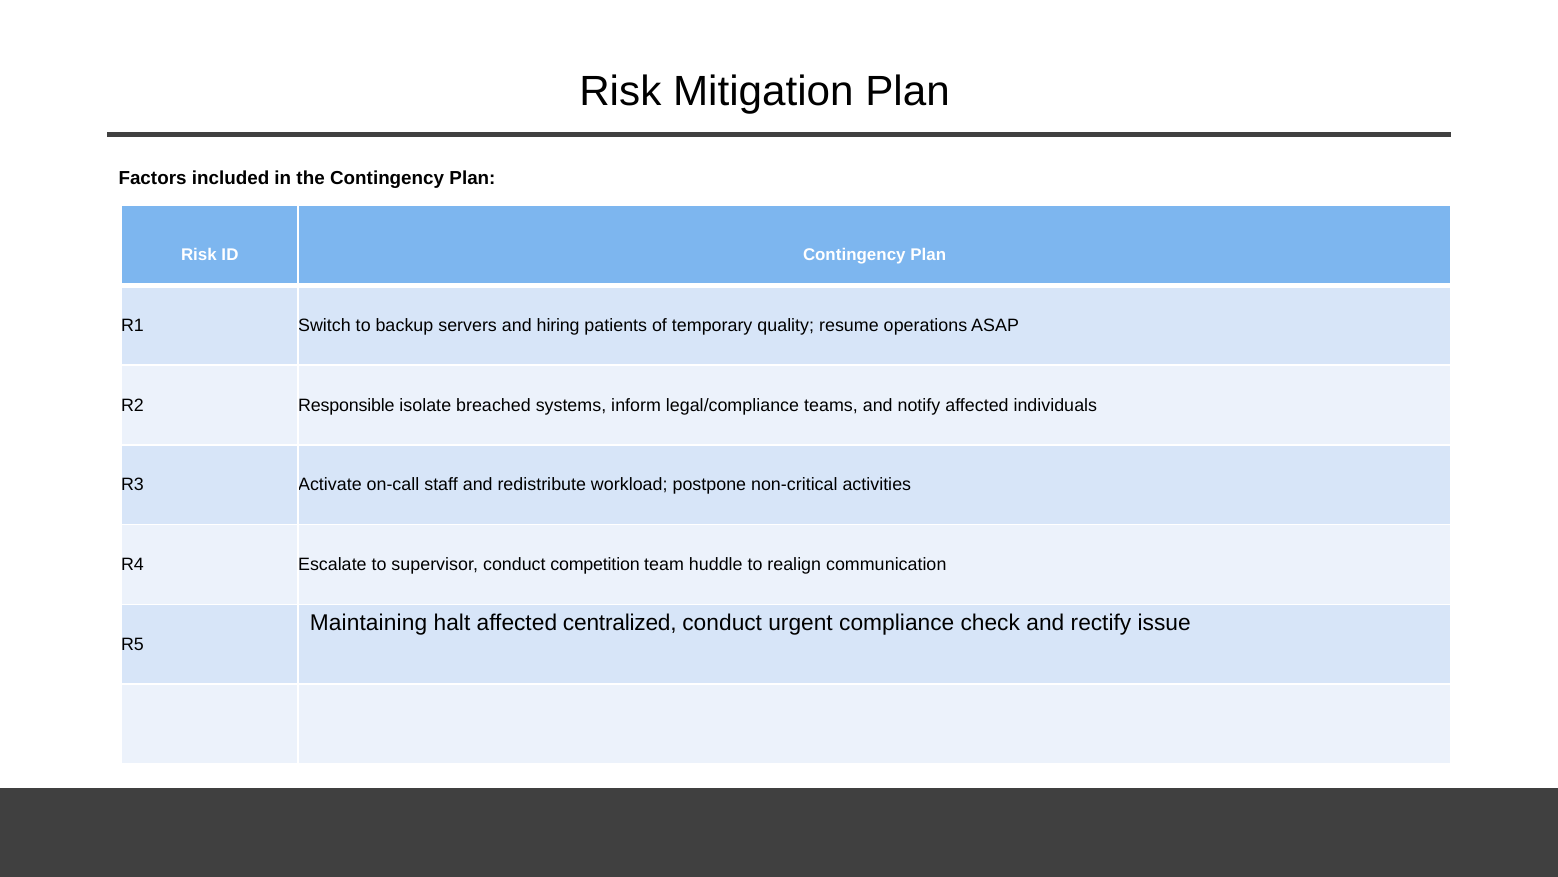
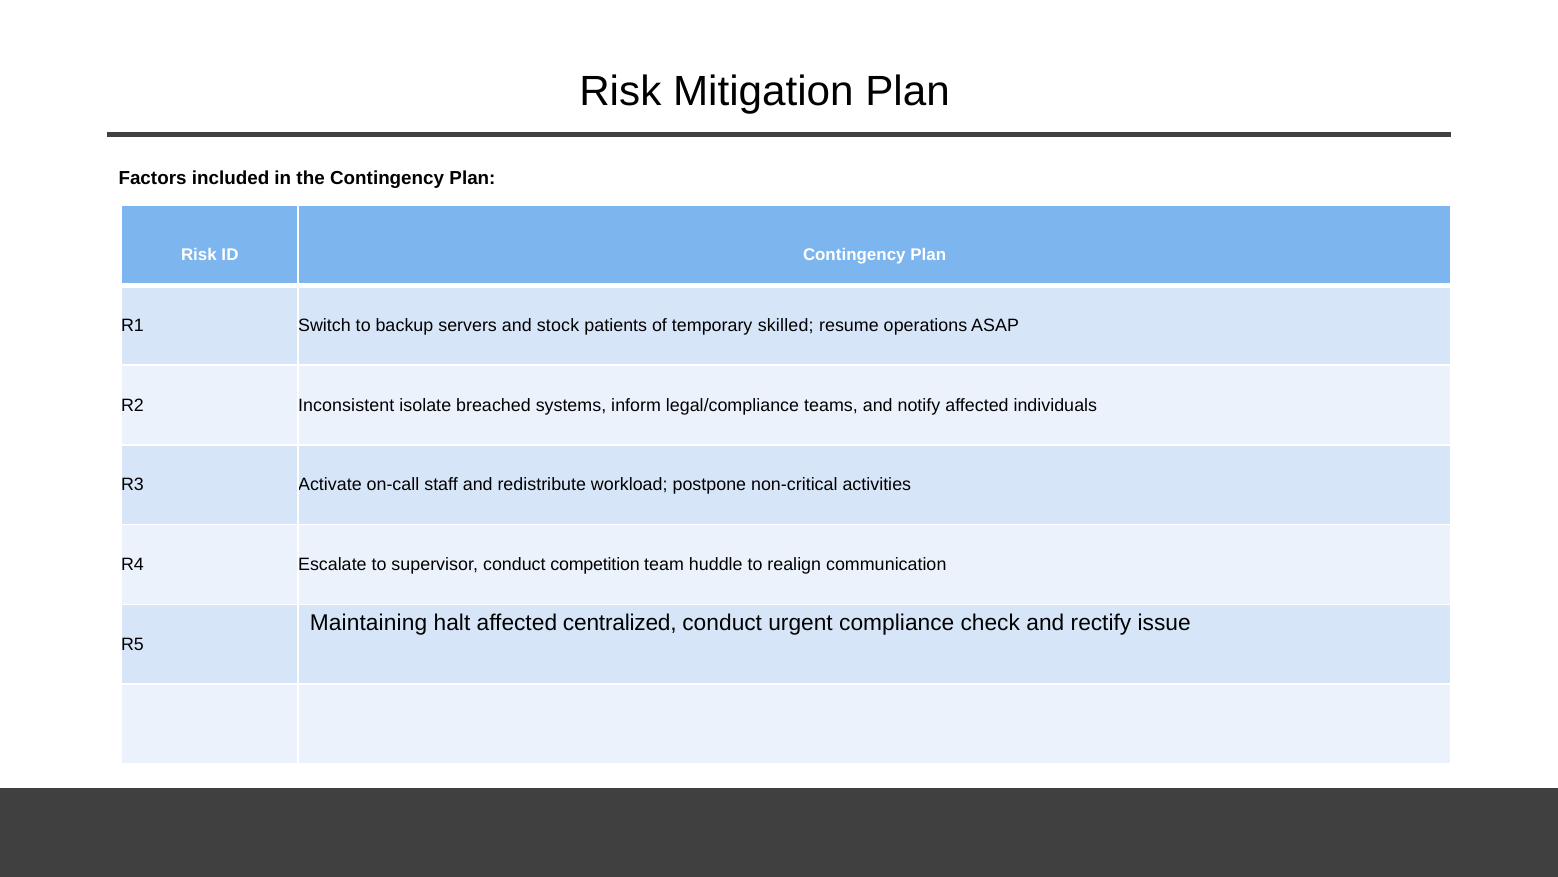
hiring: hiring -> stock
quality: quality -> skilled
Responsible: Responsible -> Inconsistent
